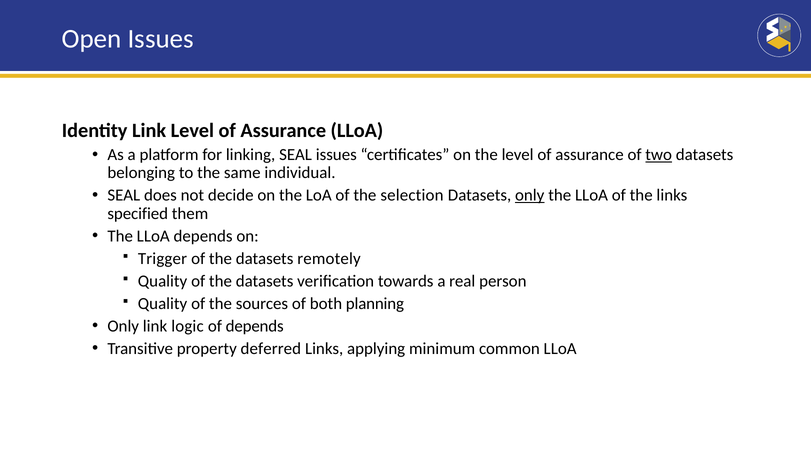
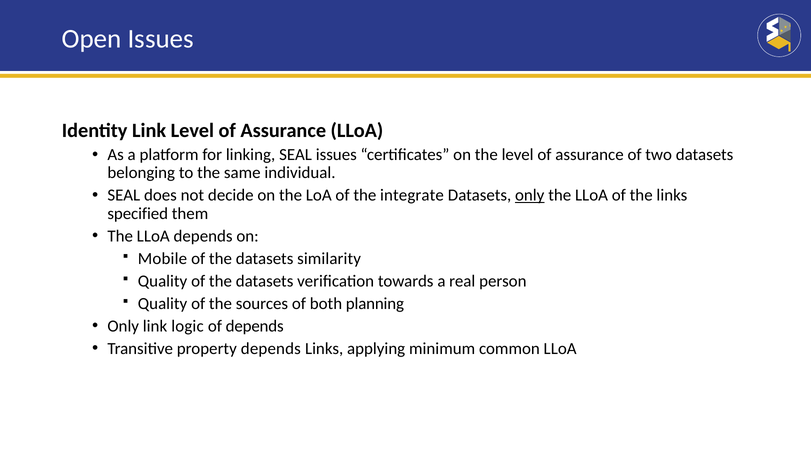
two underline: present -> none
selection: selection -> integrate
Trigger: Trigger -> Mobile
remotely: remotely -> similarity
property deferred: deferred -> depends
